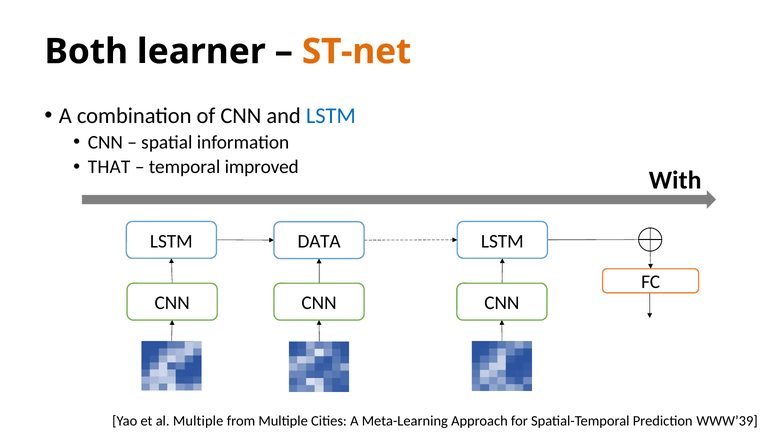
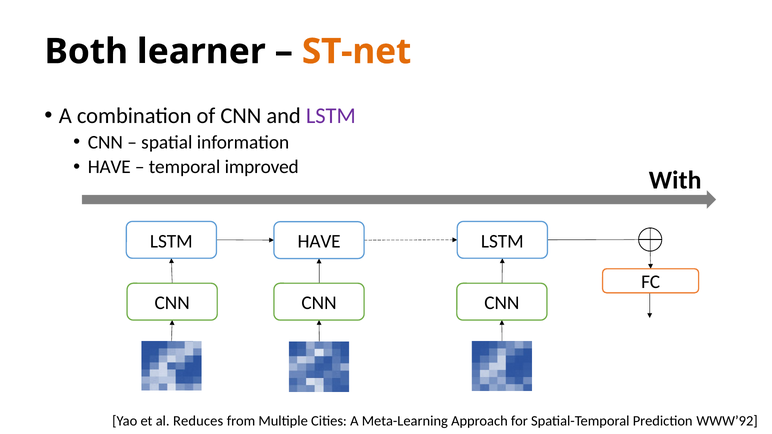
LSTM at (331, 116) colour: blue -> purple
THAT at (109, 167): THAT -> HAVE
LSTM DATA: DATA -> HAVE
al Multiple: Multiple -> Reduces
WWW’39: WWW’39 -> WWW’92
